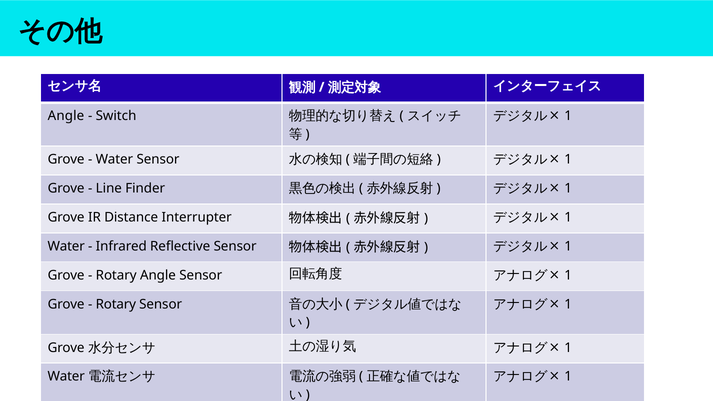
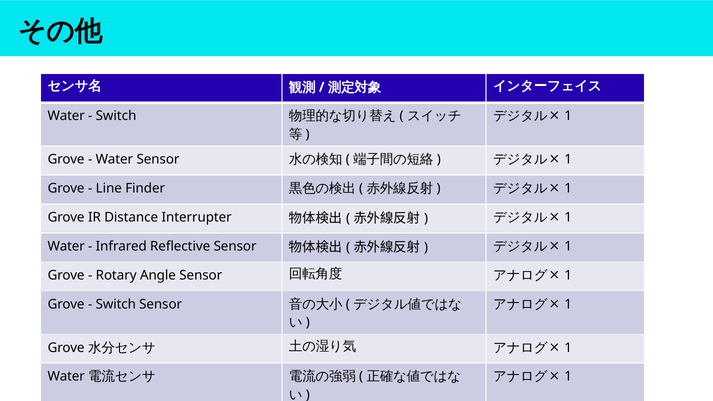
Angle at (66, 116): Angle -> Water
Rotary at (116, 304): Rotary -> Switch
